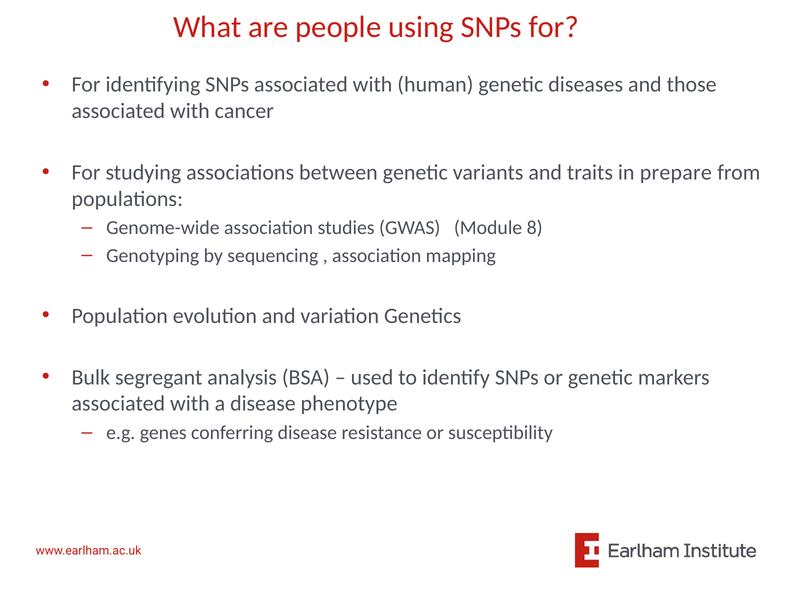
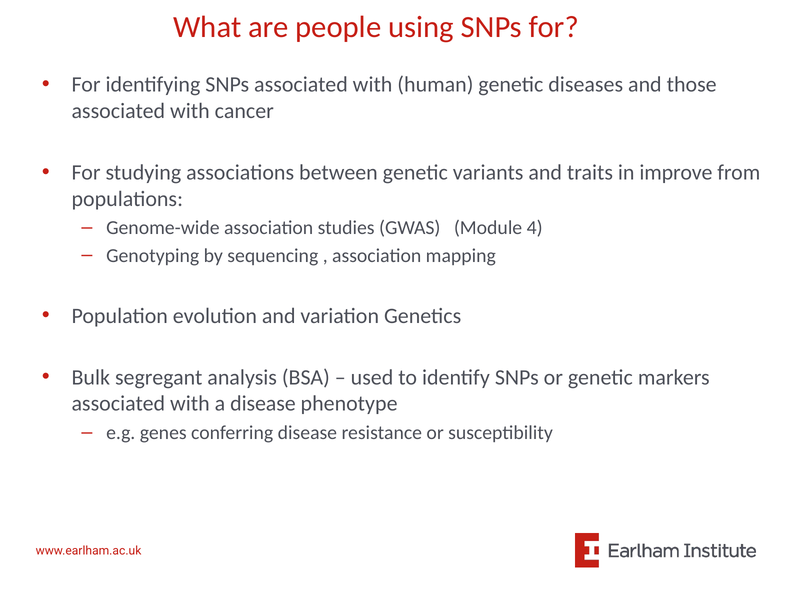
prepare: prepare -> improve
8: 8 -> 4
